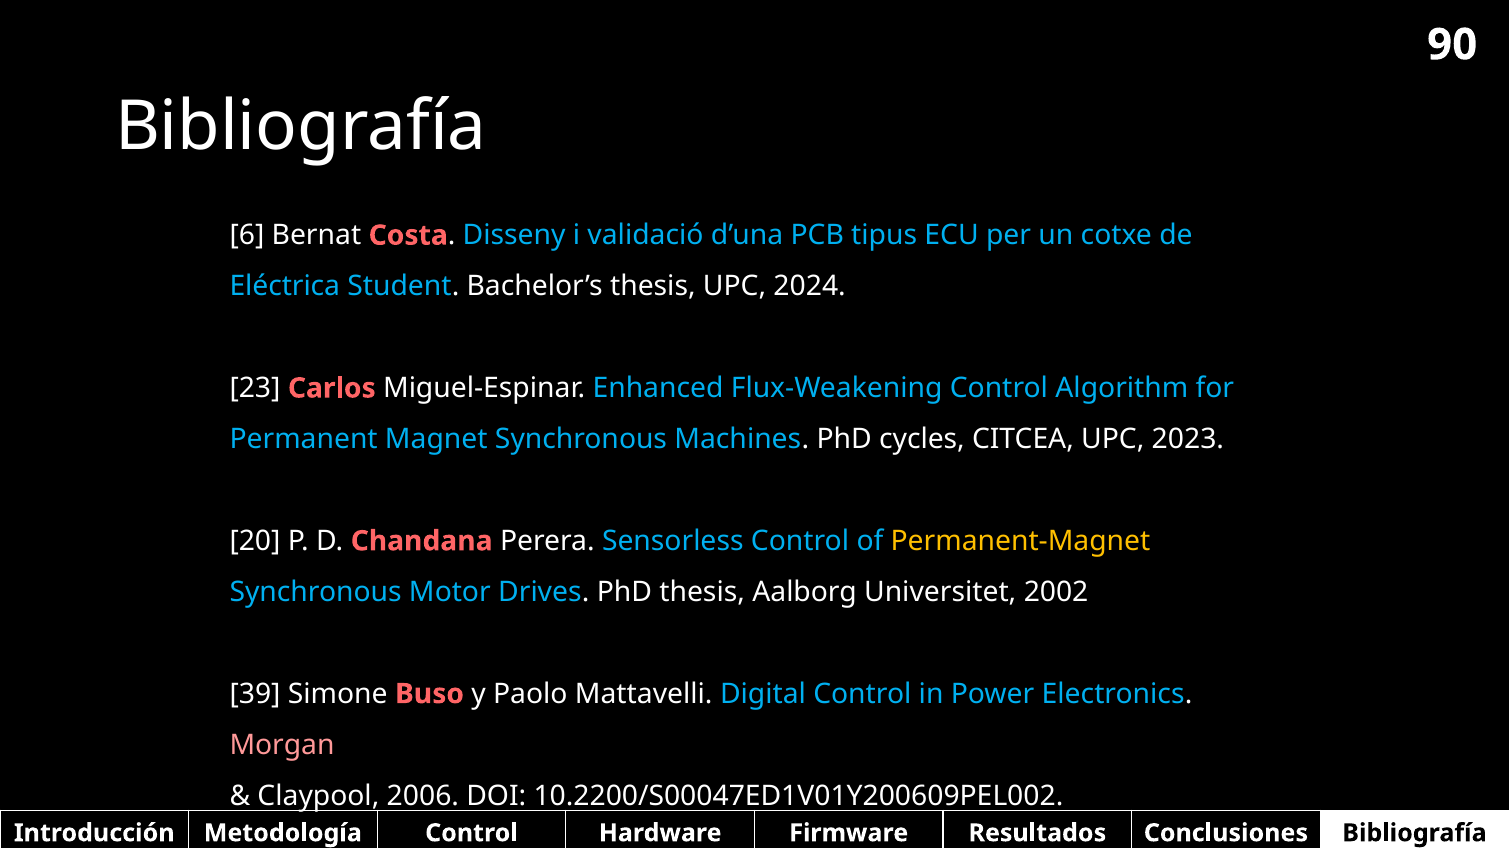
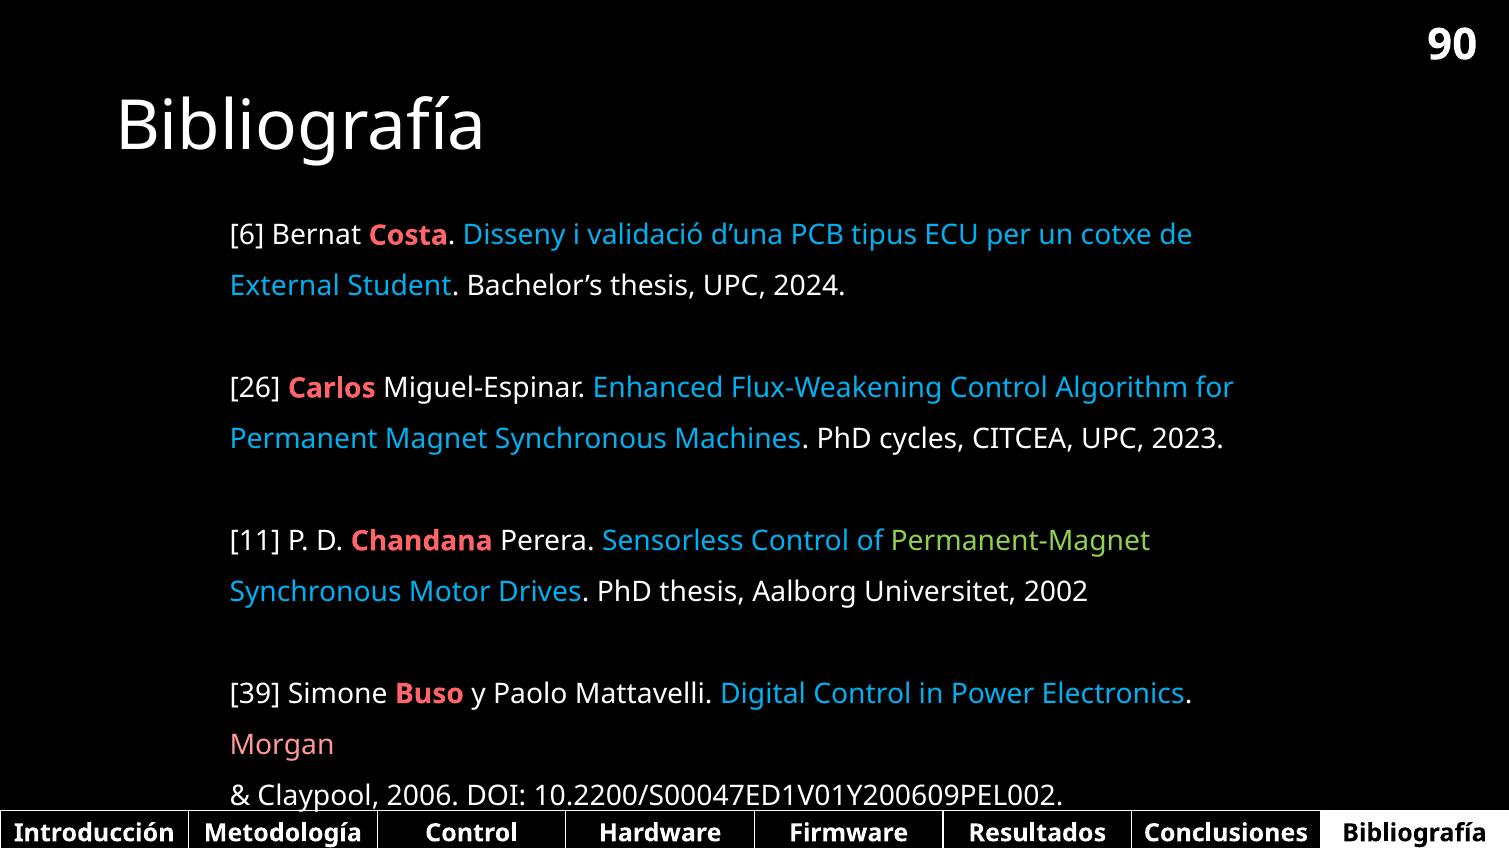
Eléctrica: Eléctrica -> External
23: 23 -> 26
20: 20 -> 11
Permanent-Magnet colour: yellow -> light green
